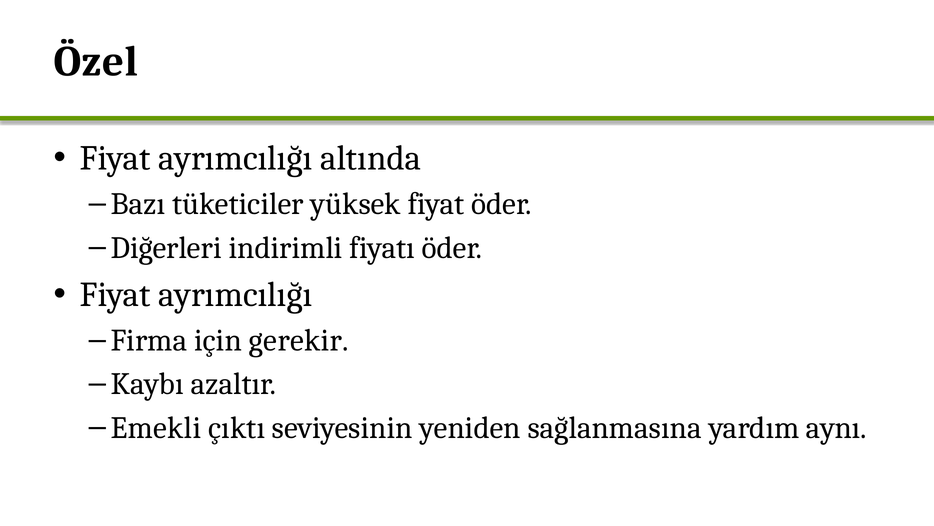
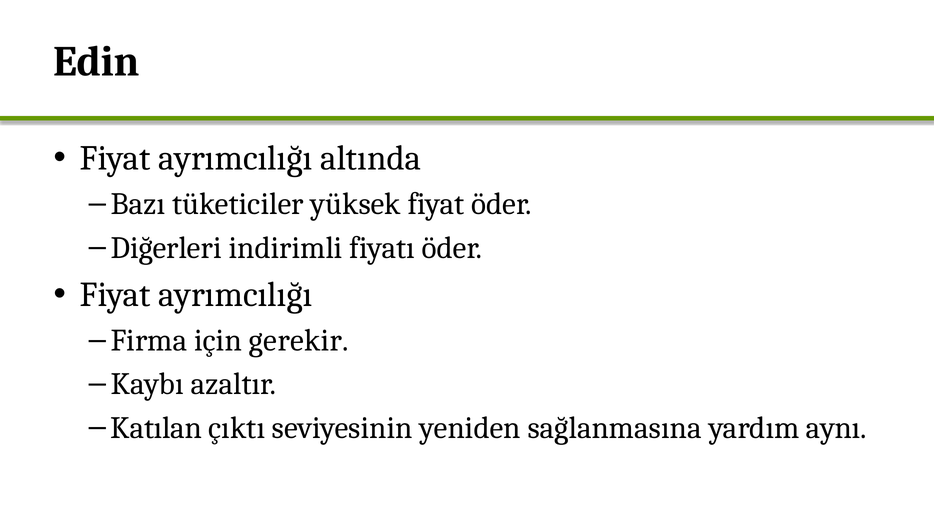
Özel: Özel -> Edin
Emekli: Emekli -> Katılan
